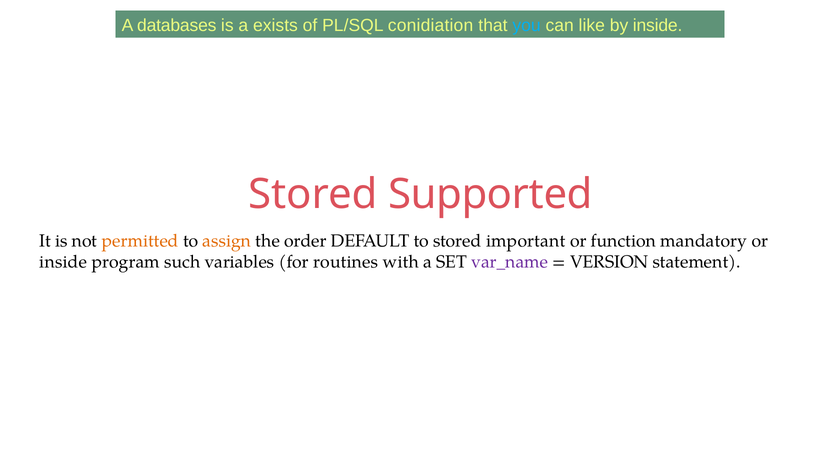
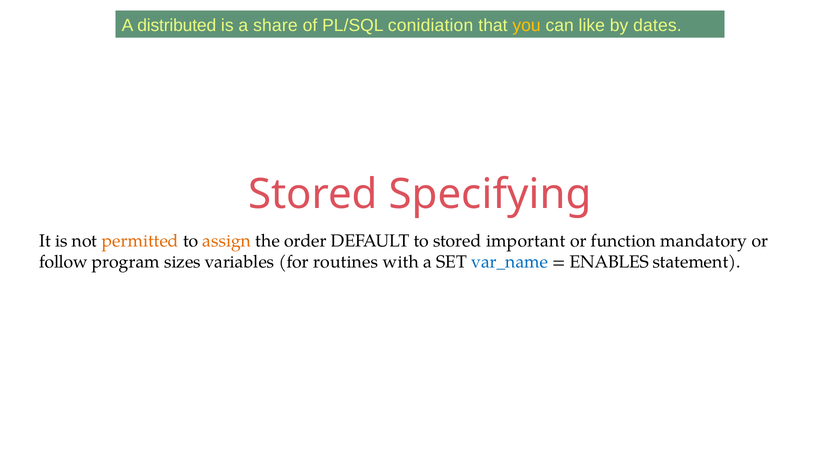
databases: databases -> distributed
exists: exists -> share
you colour: light blue -> yellow
by inside: inside -> dates
Supported: Supported -> Specifying
inside at (63, 262): inside -> follow
such: such -> sizes
var_name colour: purple -> blue
VERSION: VERSION -> ENABLES
